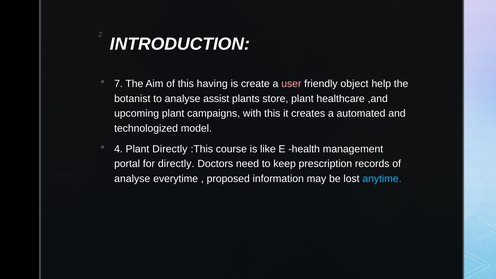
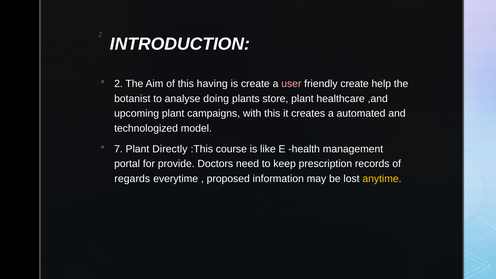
7: 7 -> 2
friendly object: object -> create
assist: assist -> doing
4: 4 -> 7
for directly: directly -> provide
analyse at (132, 179): analyse -> regards
anytime colour: light blue -> yellow
